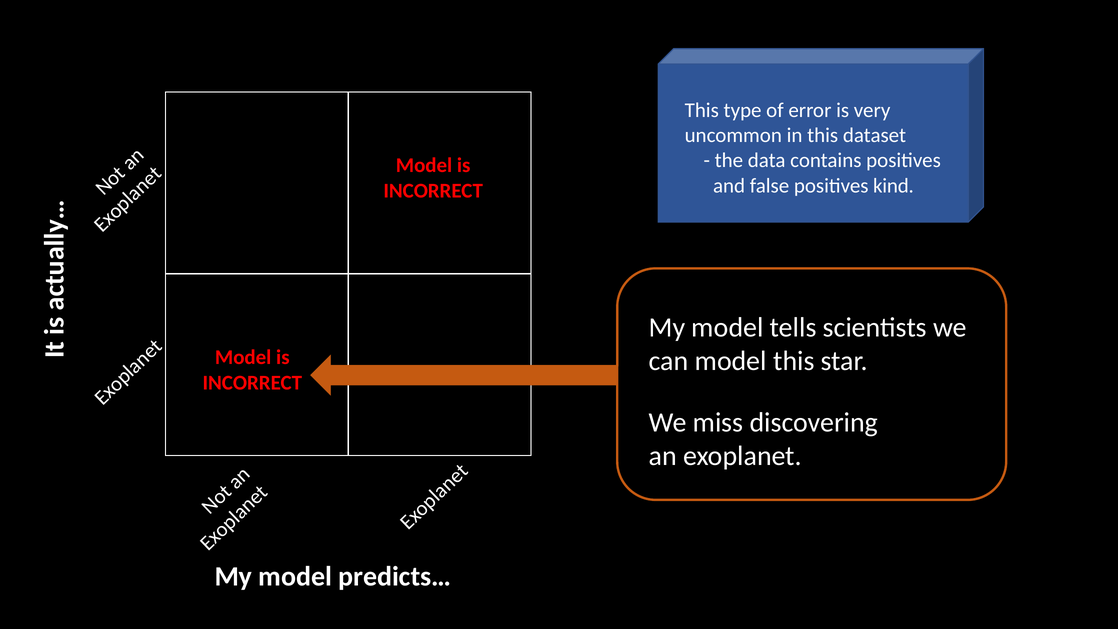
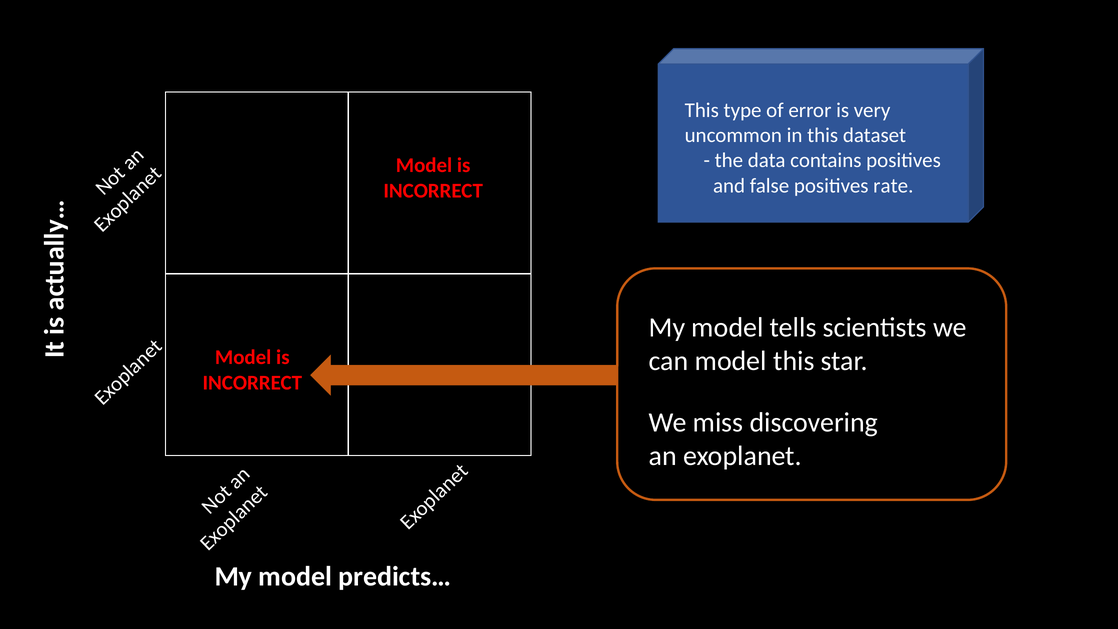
kind: kind -> rate
